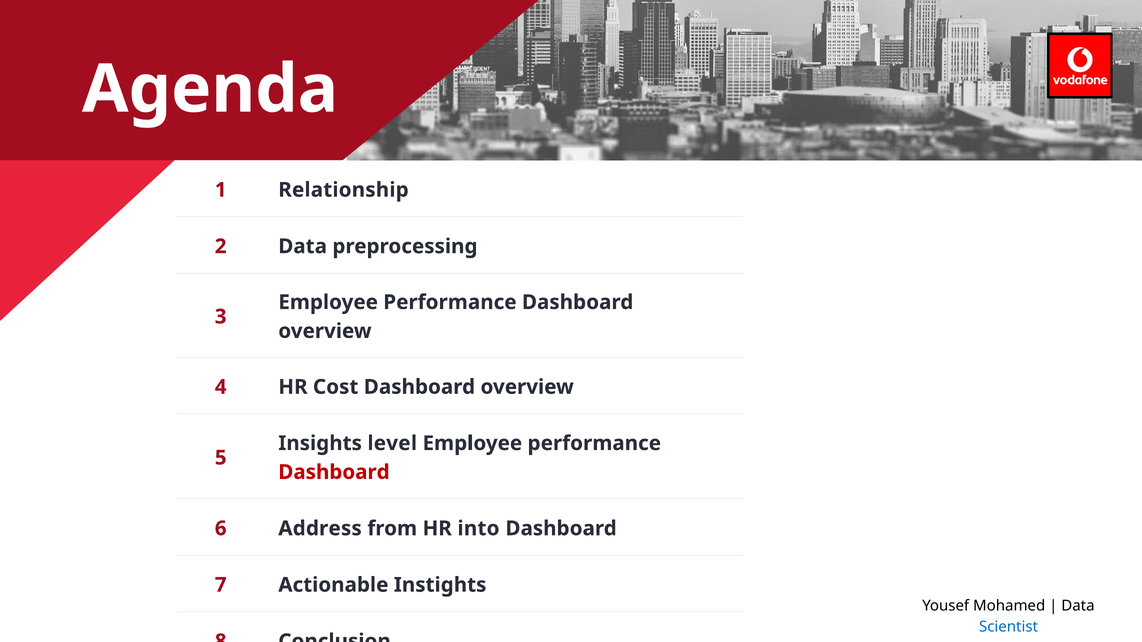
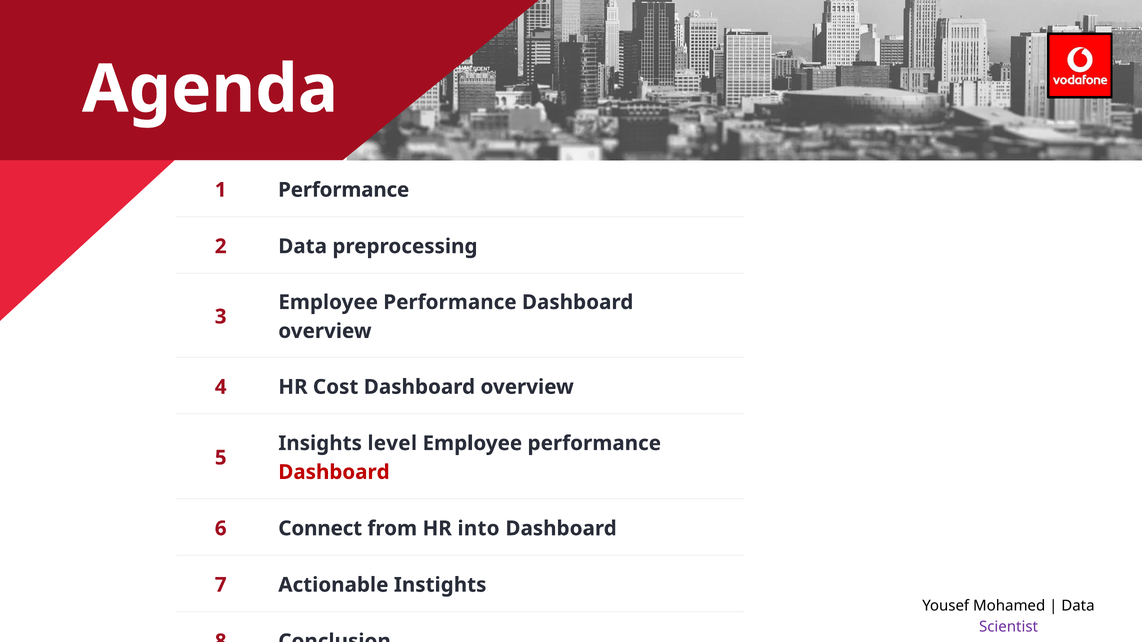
1 Relationship: Relationship -> Performance
Address: Address -> Connect
Scientist colour: blue -> purple
